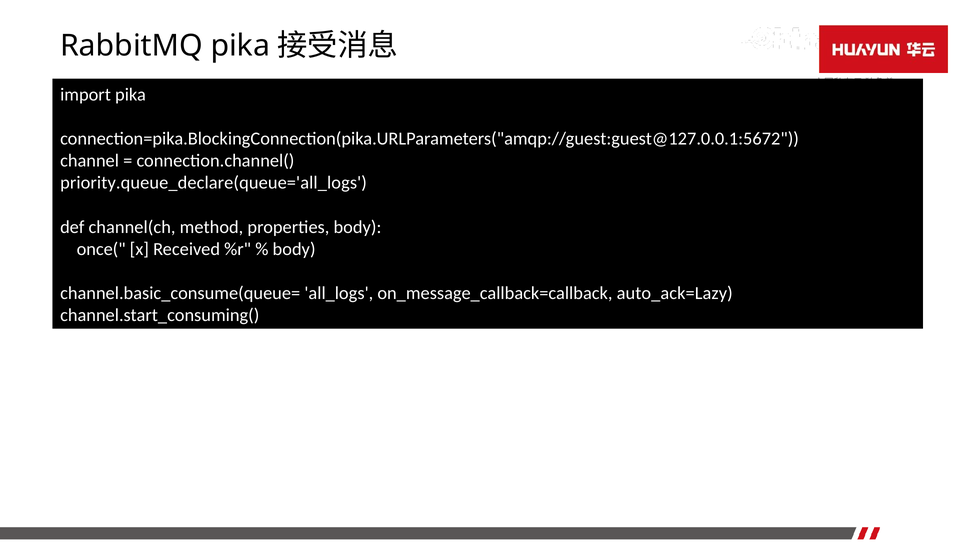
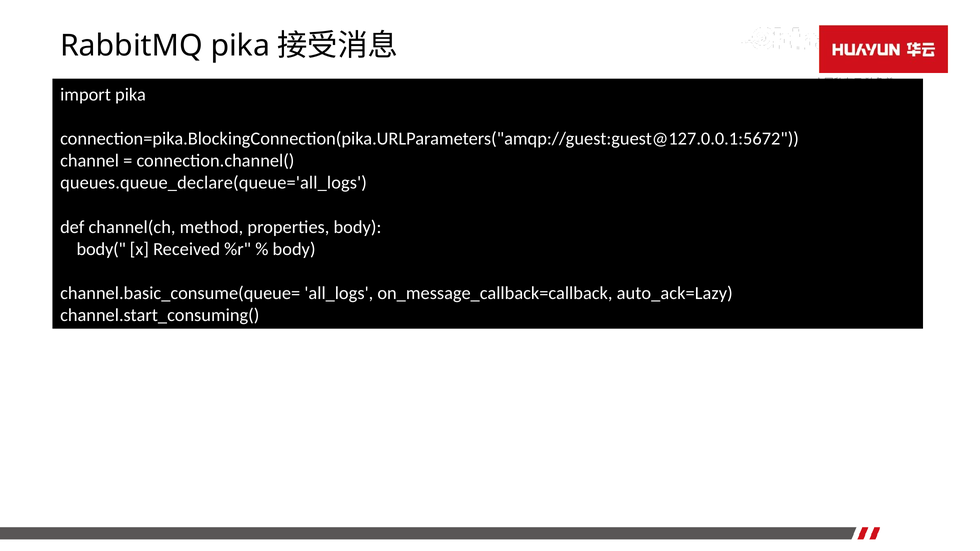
priority.queue_declare(queue='all_logs: priority.queue_declare(queue='all_logs -> queues.queue_declare(queue='all_logs
once(: once( -> body(
